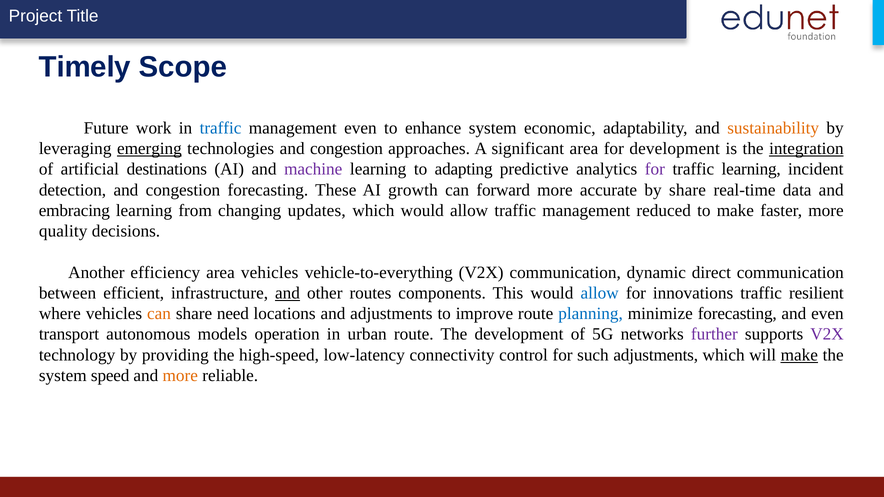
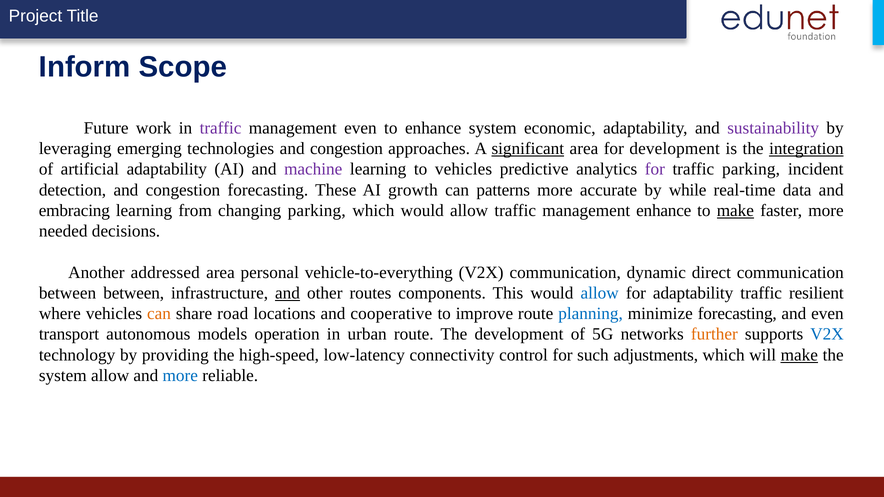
Timely: Timely -> Inform
traffic at (221, 128) colour: blue -> purple
sustainability colour: orange -> purple
emerging underline: present -> none
significant underline: none -> present
artificial destinations: destinations -> adaptability
to adapting: adapting -> vehicles
traffic learning: learning -> parking
forward: forward -> patterns
by share: share -> while
changing updates: updates -> parking
management reduced: reduced -> enhance
make at (735, 211) underline: none -> present
quality: quality -> needed
efficiency: efficiency -> addressed
area vehicles: vehicles -> personal
between efficient: efficient -> between
for innovations: innovations -> adaptability
need: need -> road
and adjustments: adjustments -> cooperative
further colour: purple -> orange
V2X at (827, 334) colour: purple -> blue
system speed: speed -> allow
more at (180, 376) colour: orange -> blue
